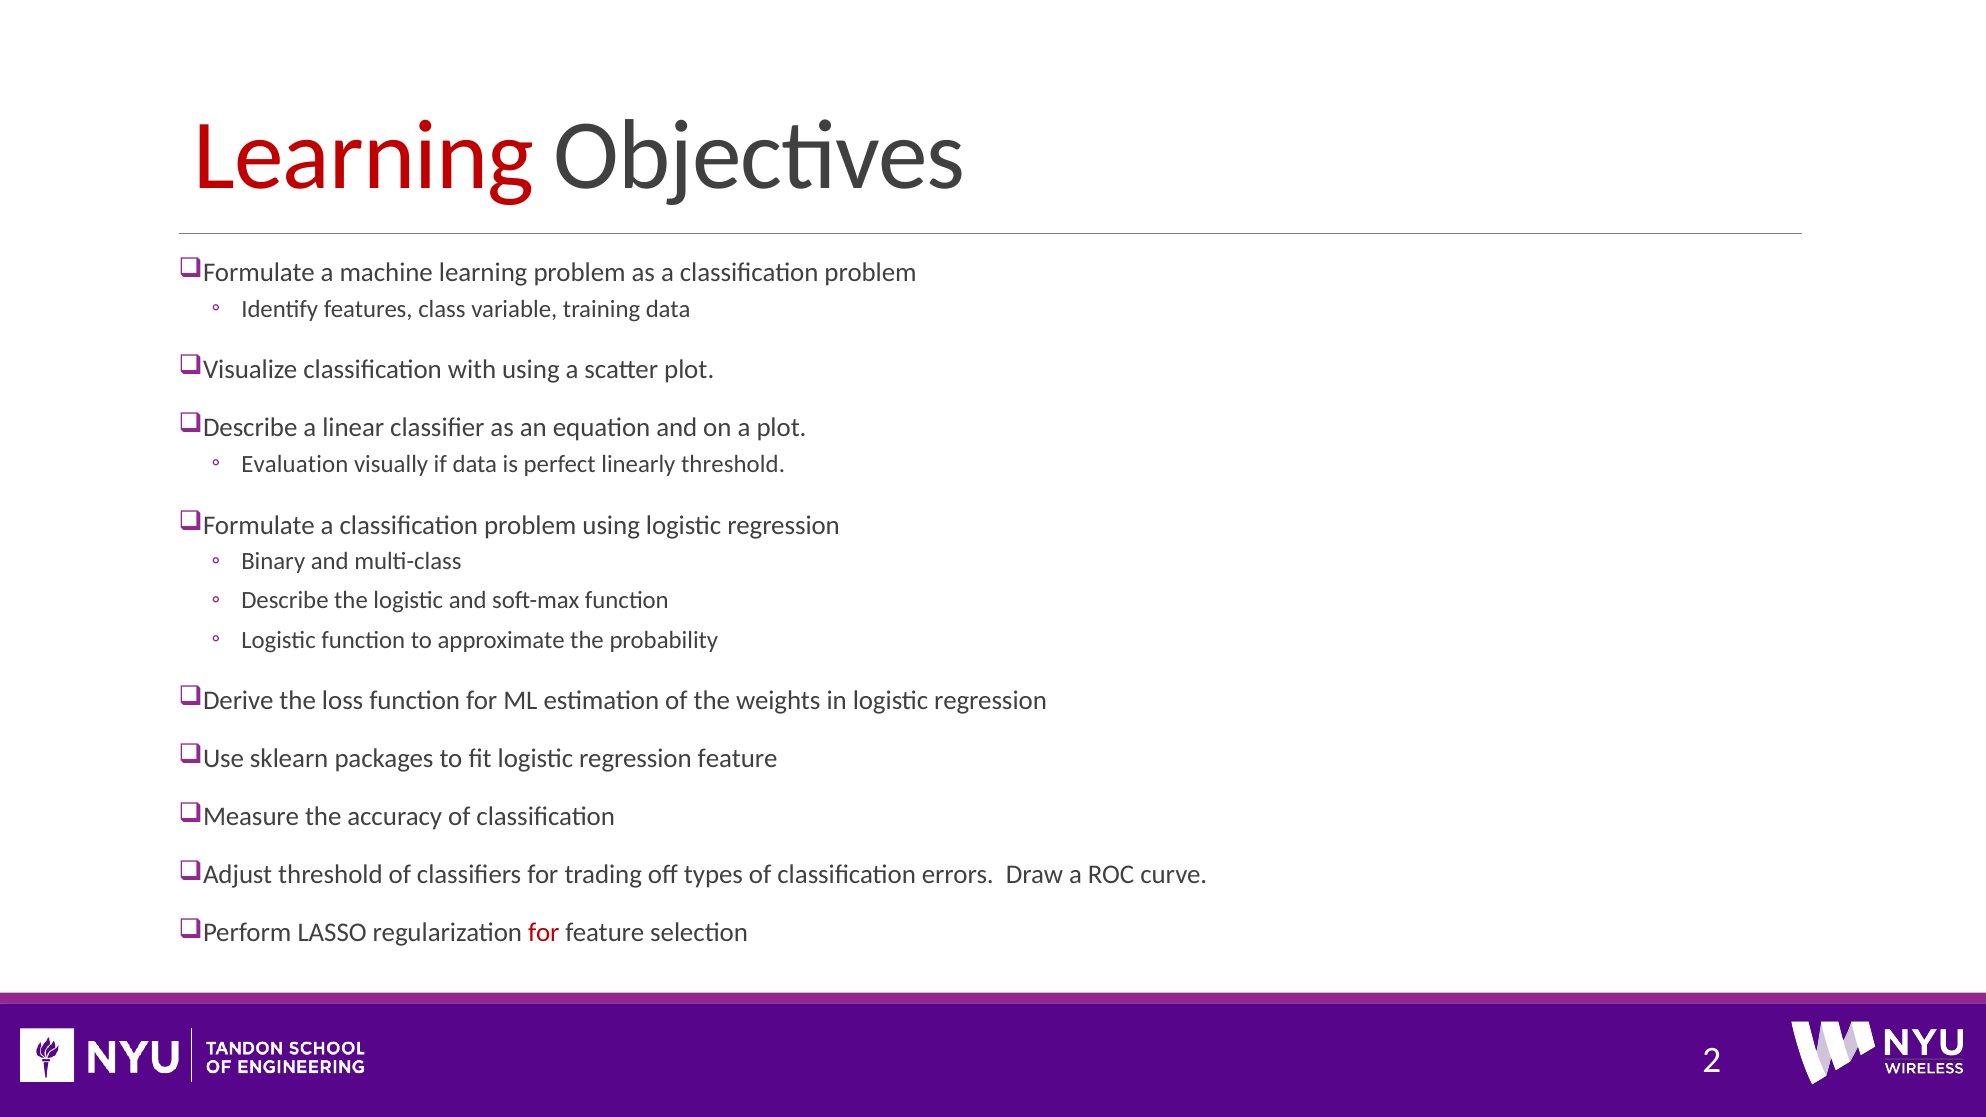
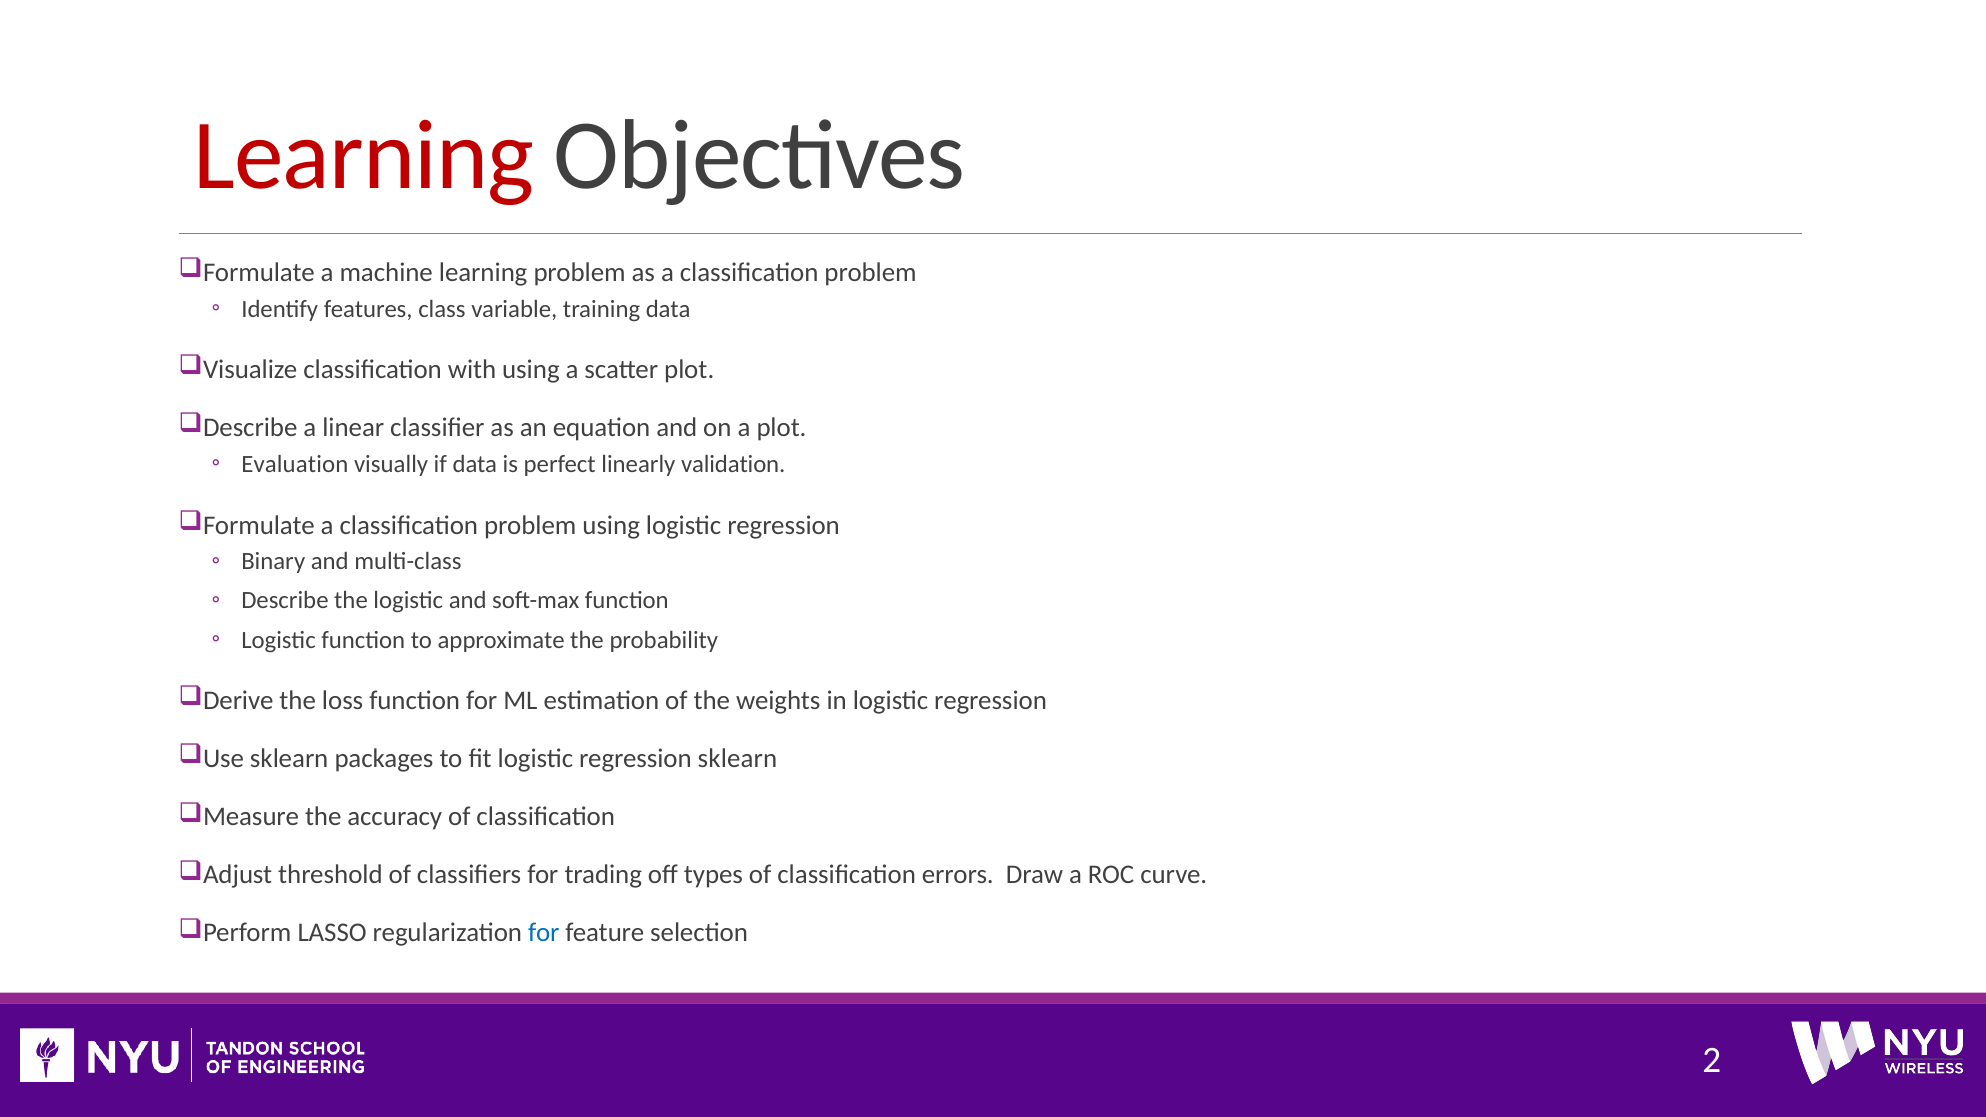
linearly threshold: threshold -> validation
regression feature: feature -> sklearn
for at (544, 933) colour: red -> blue
